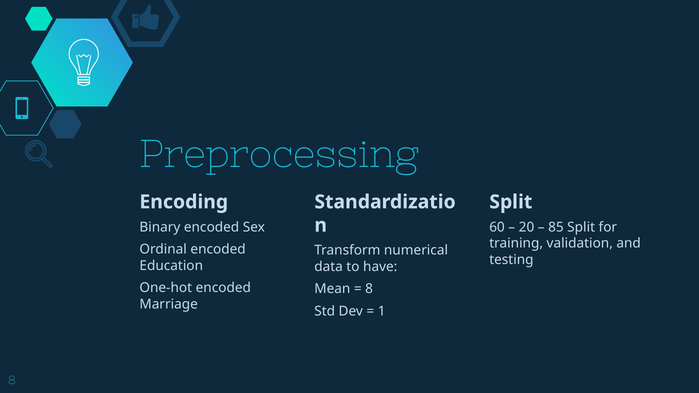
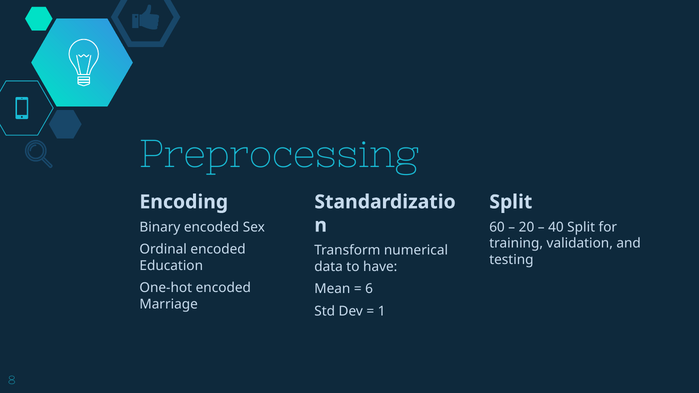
85: 85 -> 40
8 at (369, 289): 8 -> 6
